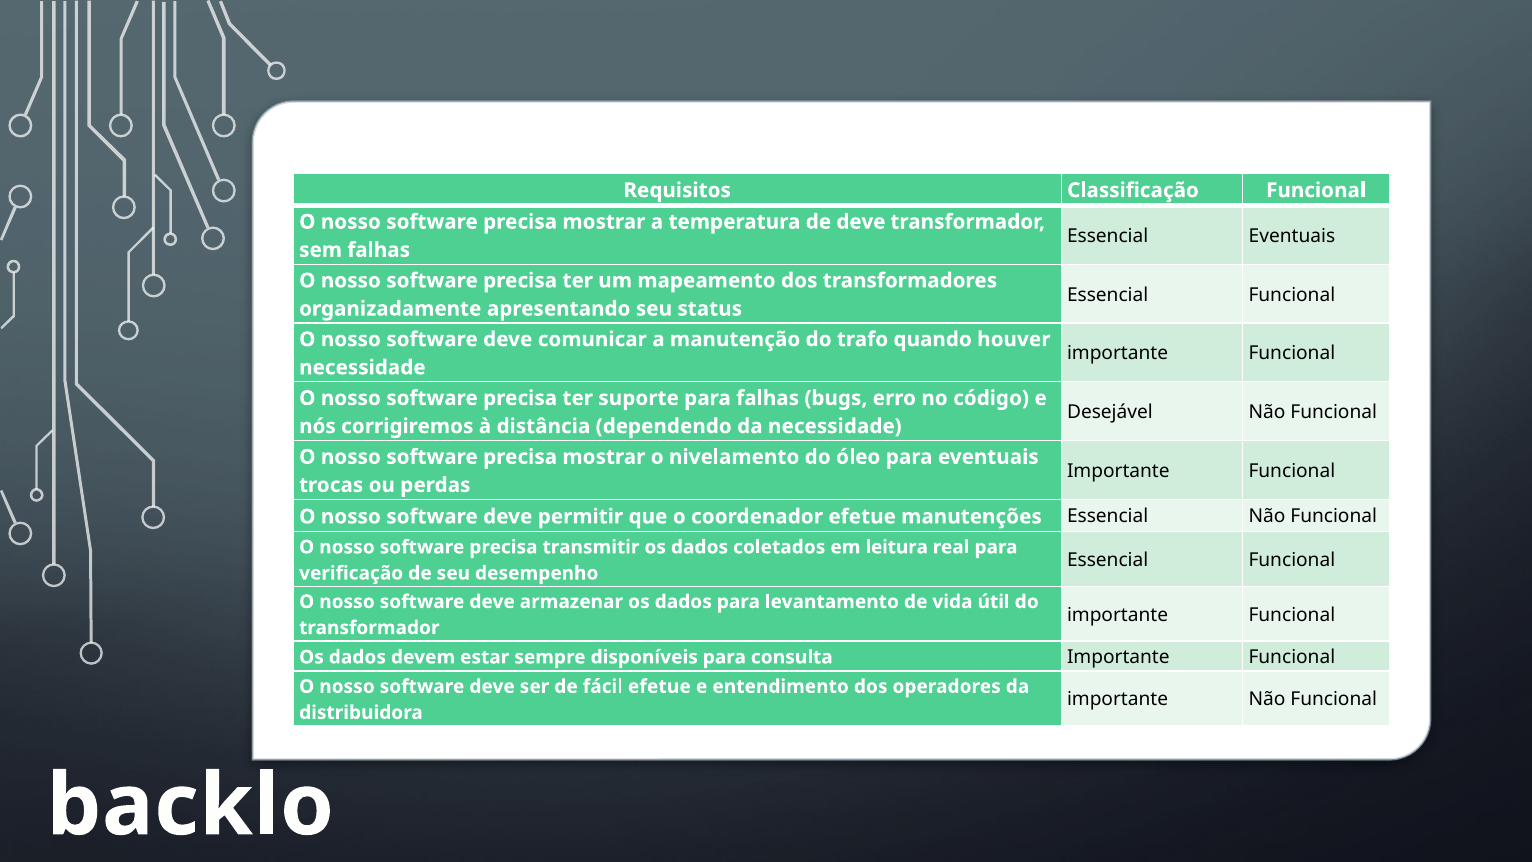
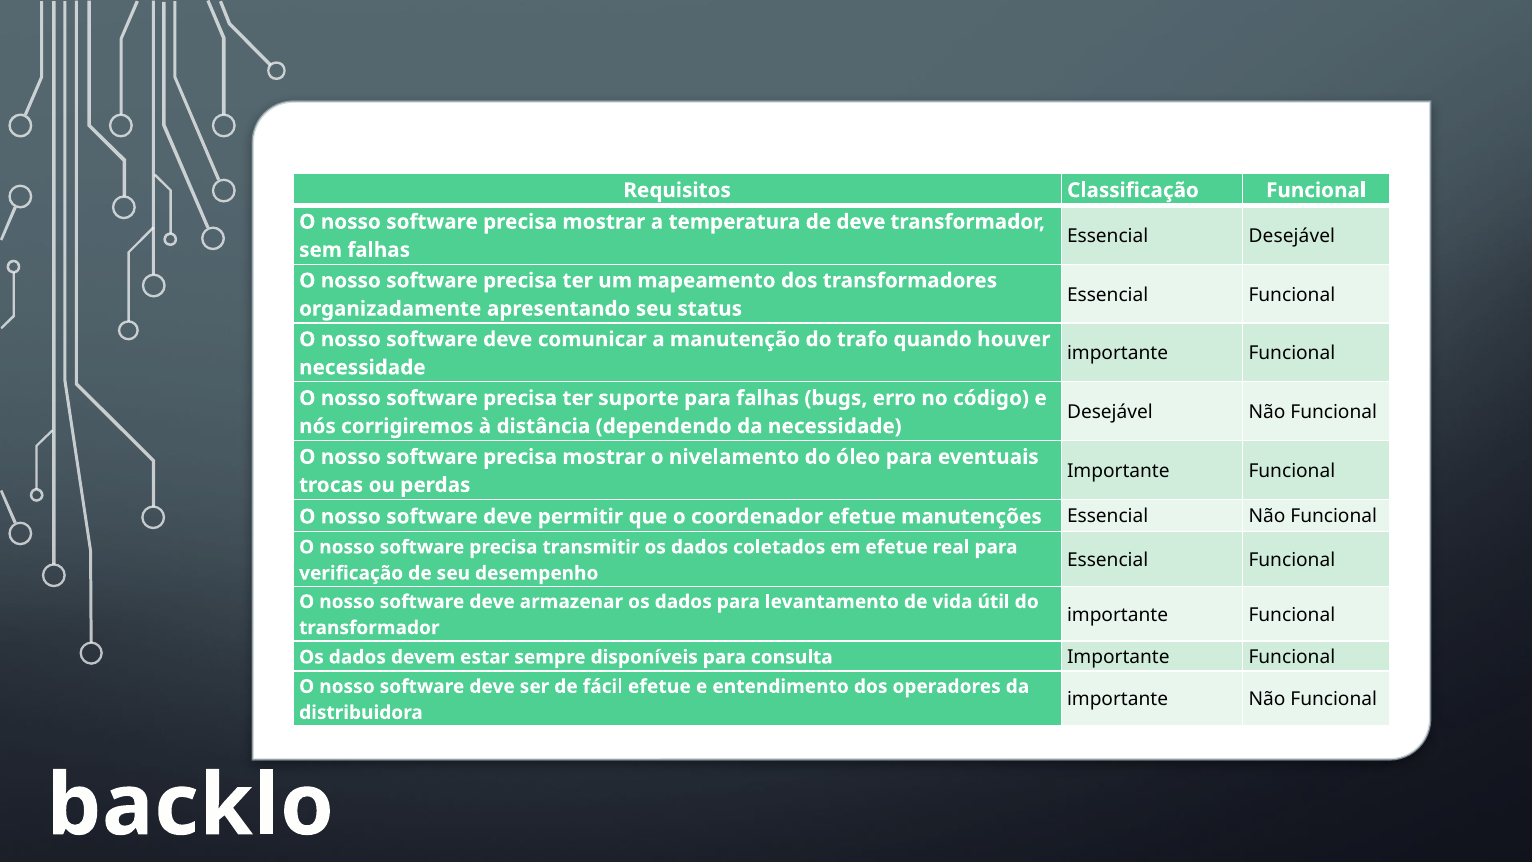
Essencial Eventuais: Eventuais -> Desejável
em leitura: leitura -> efetue
